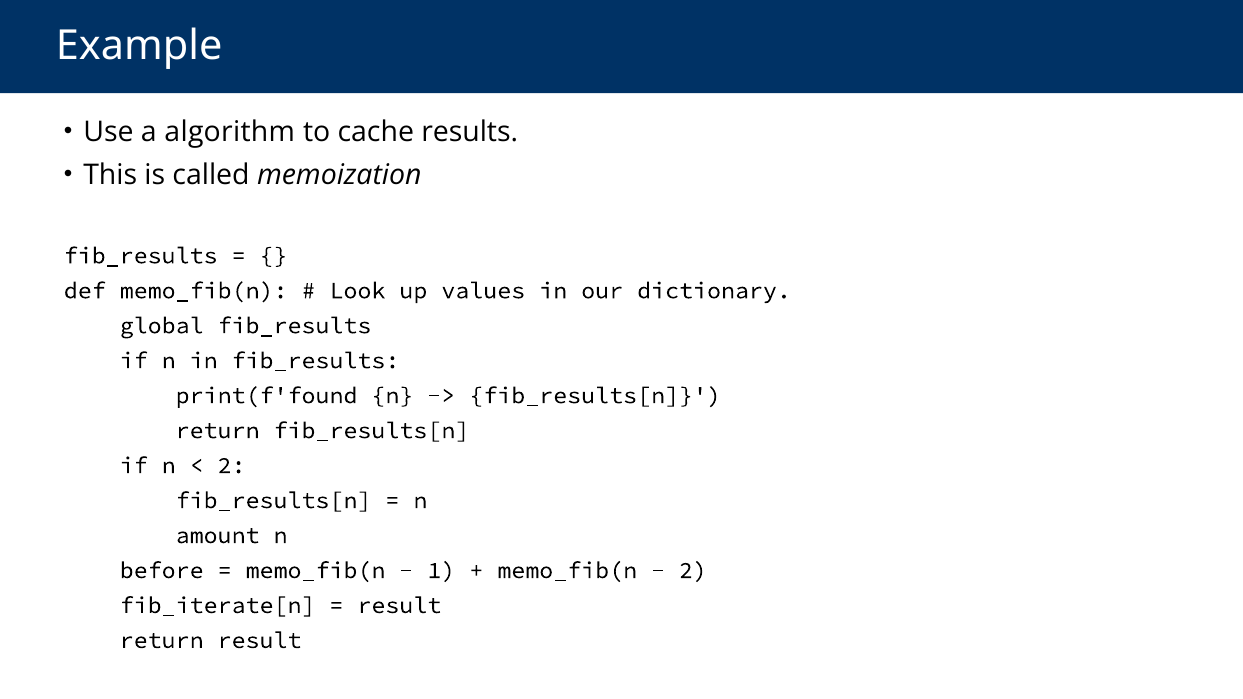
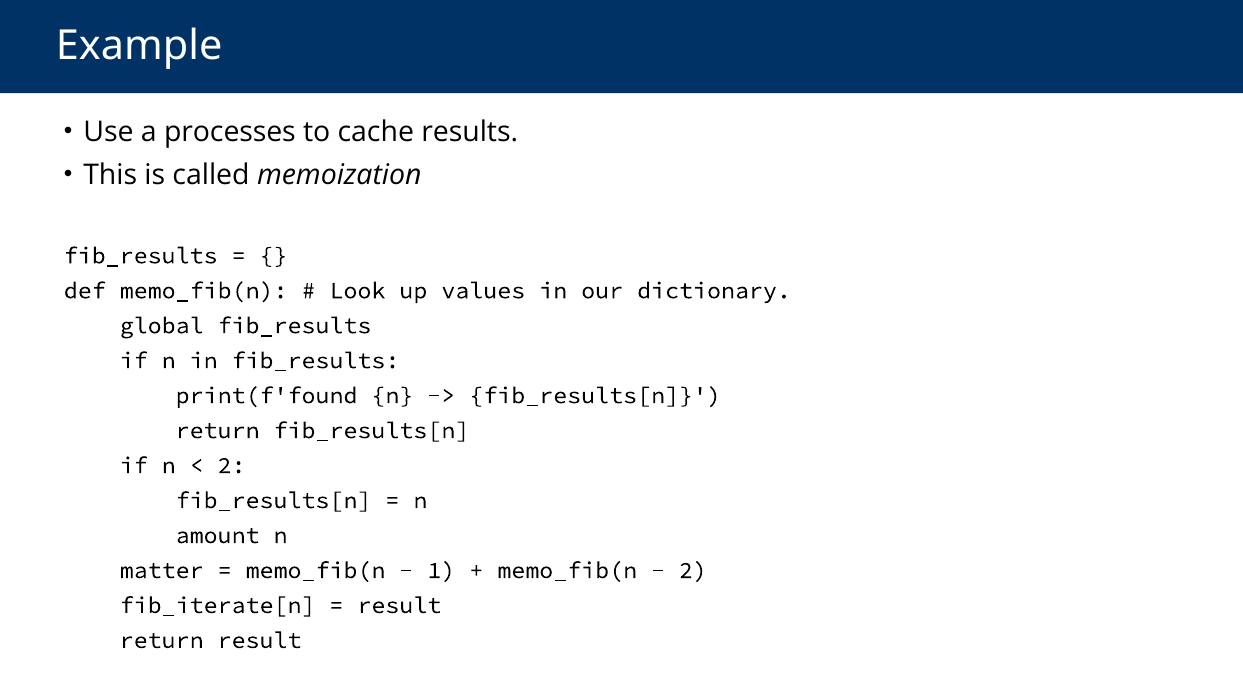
algorithm: algorithm -> processes
before: before -> matter
